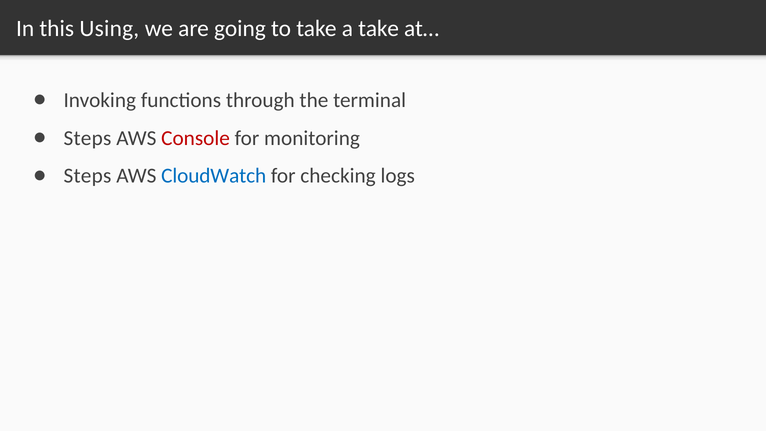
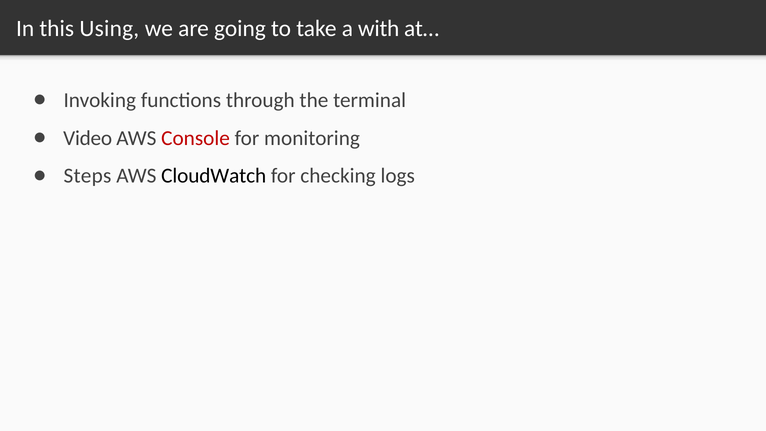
a take: take -> with
Steps at (87, 138): Steps -> Video
CloudWatch colour: blue -> black
